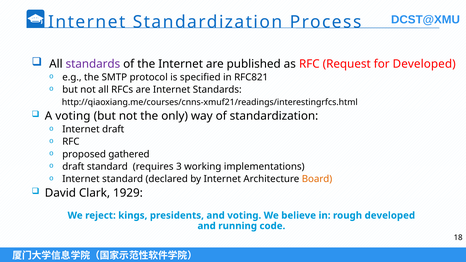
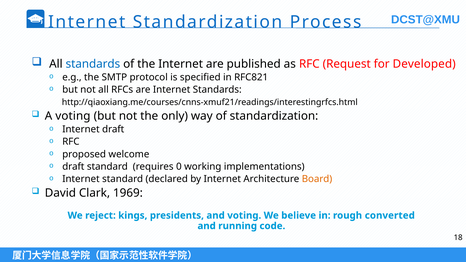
standards at (93, 64) colour: purple -> blue
gathered: gathered -> welcome
3: 3 -> 0
1929: 1929 -> 1969
rough developed: developed -> converted
